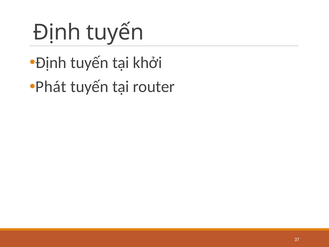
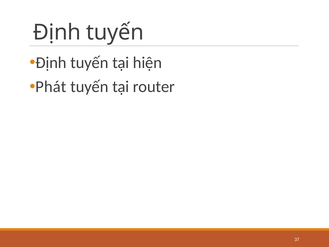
khởi: khởi -> hiện
